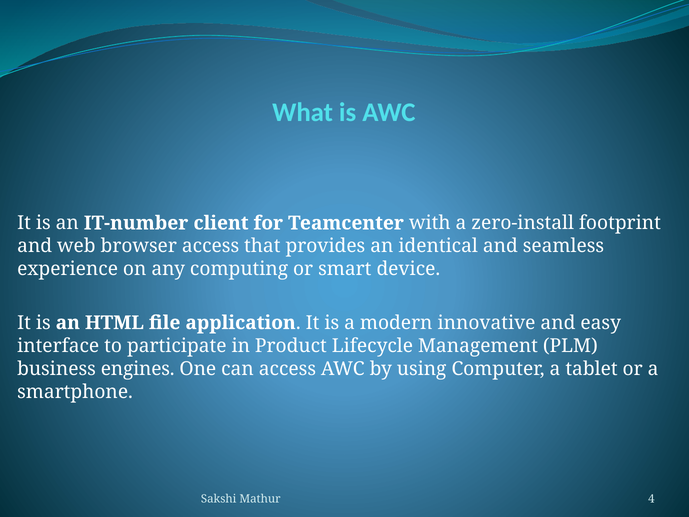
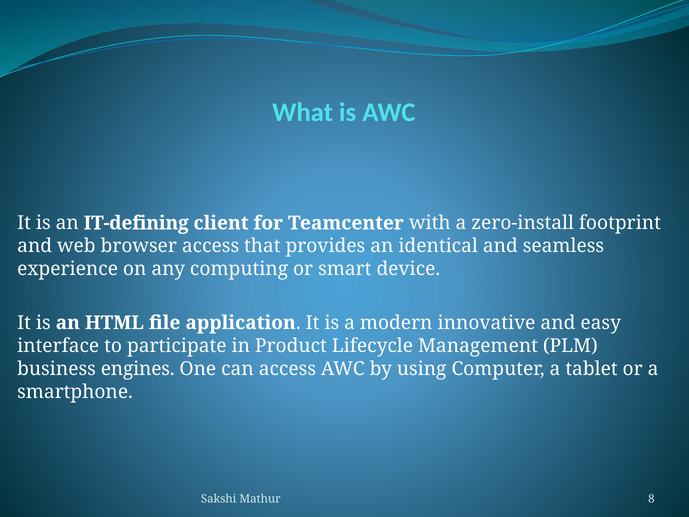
IT-number: IT-number -> IT-defining
4: 4 -> 8
